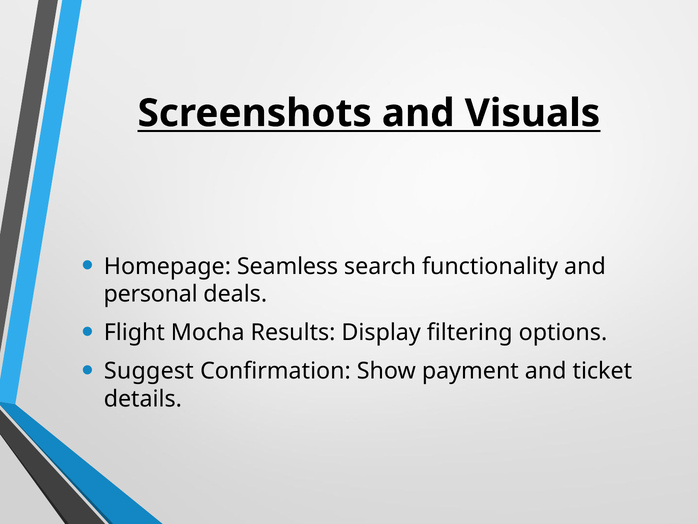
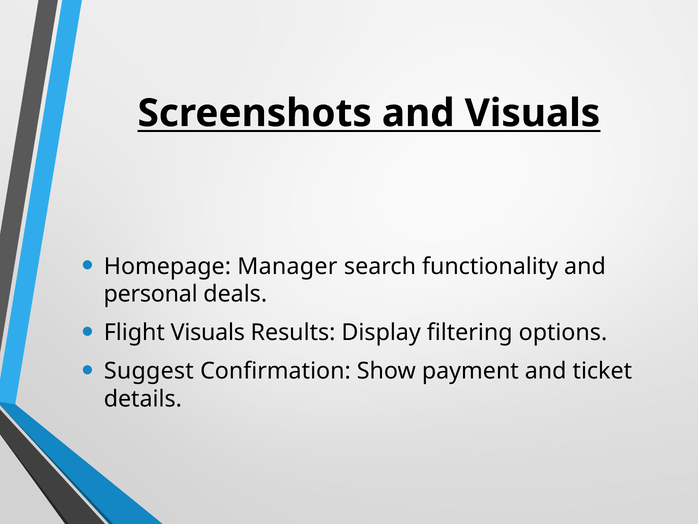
Seamless: Seamless -> Manager
Flight Mocha: Mocha -> Visuals
